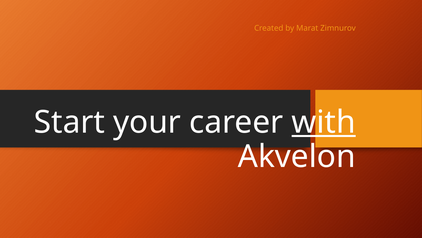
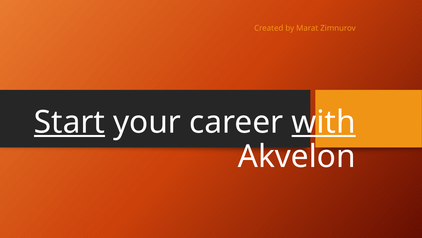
Start underline: none -> present
